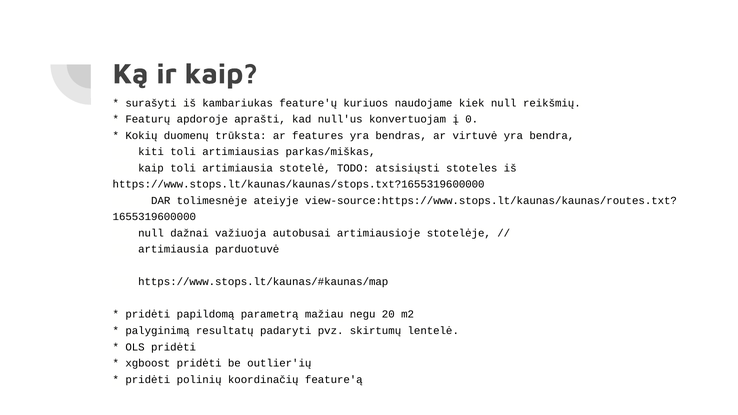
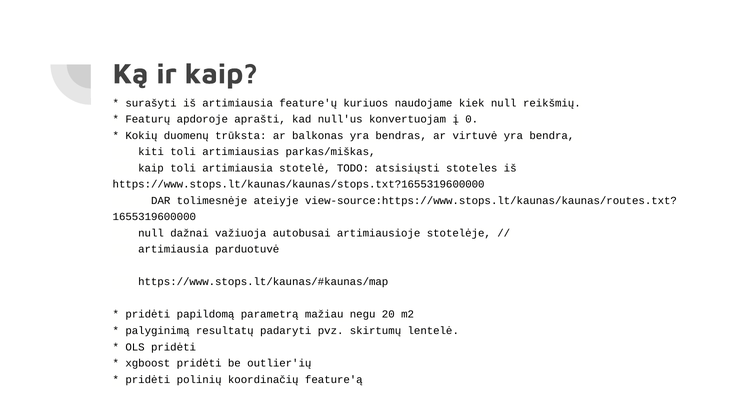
iš kambariukas: kambariukas -> artimiausia
features: features -> balkonas
